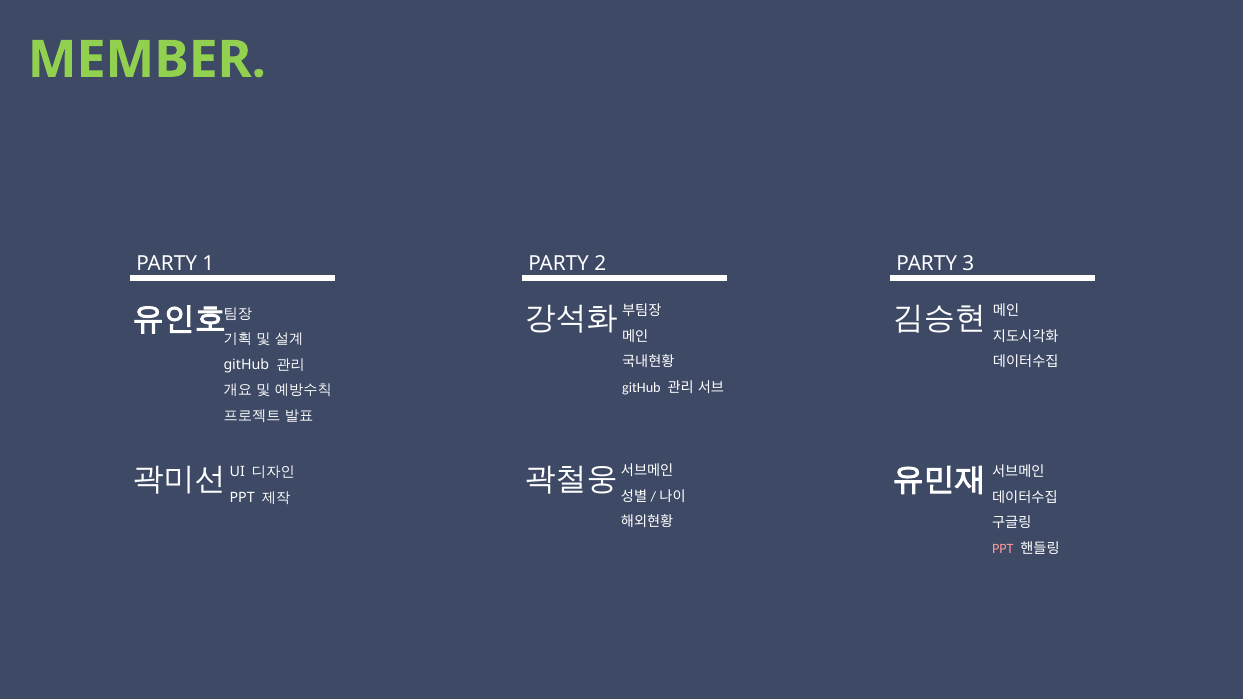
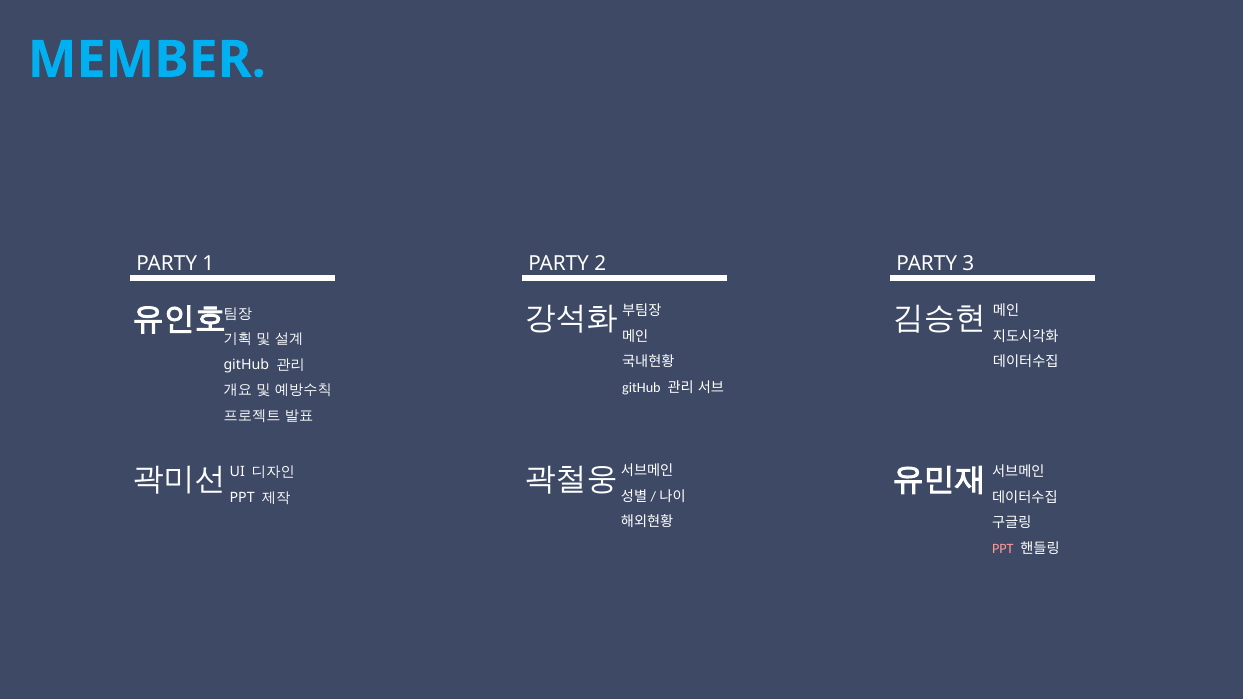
MEMBER colour: light green -> light blue
